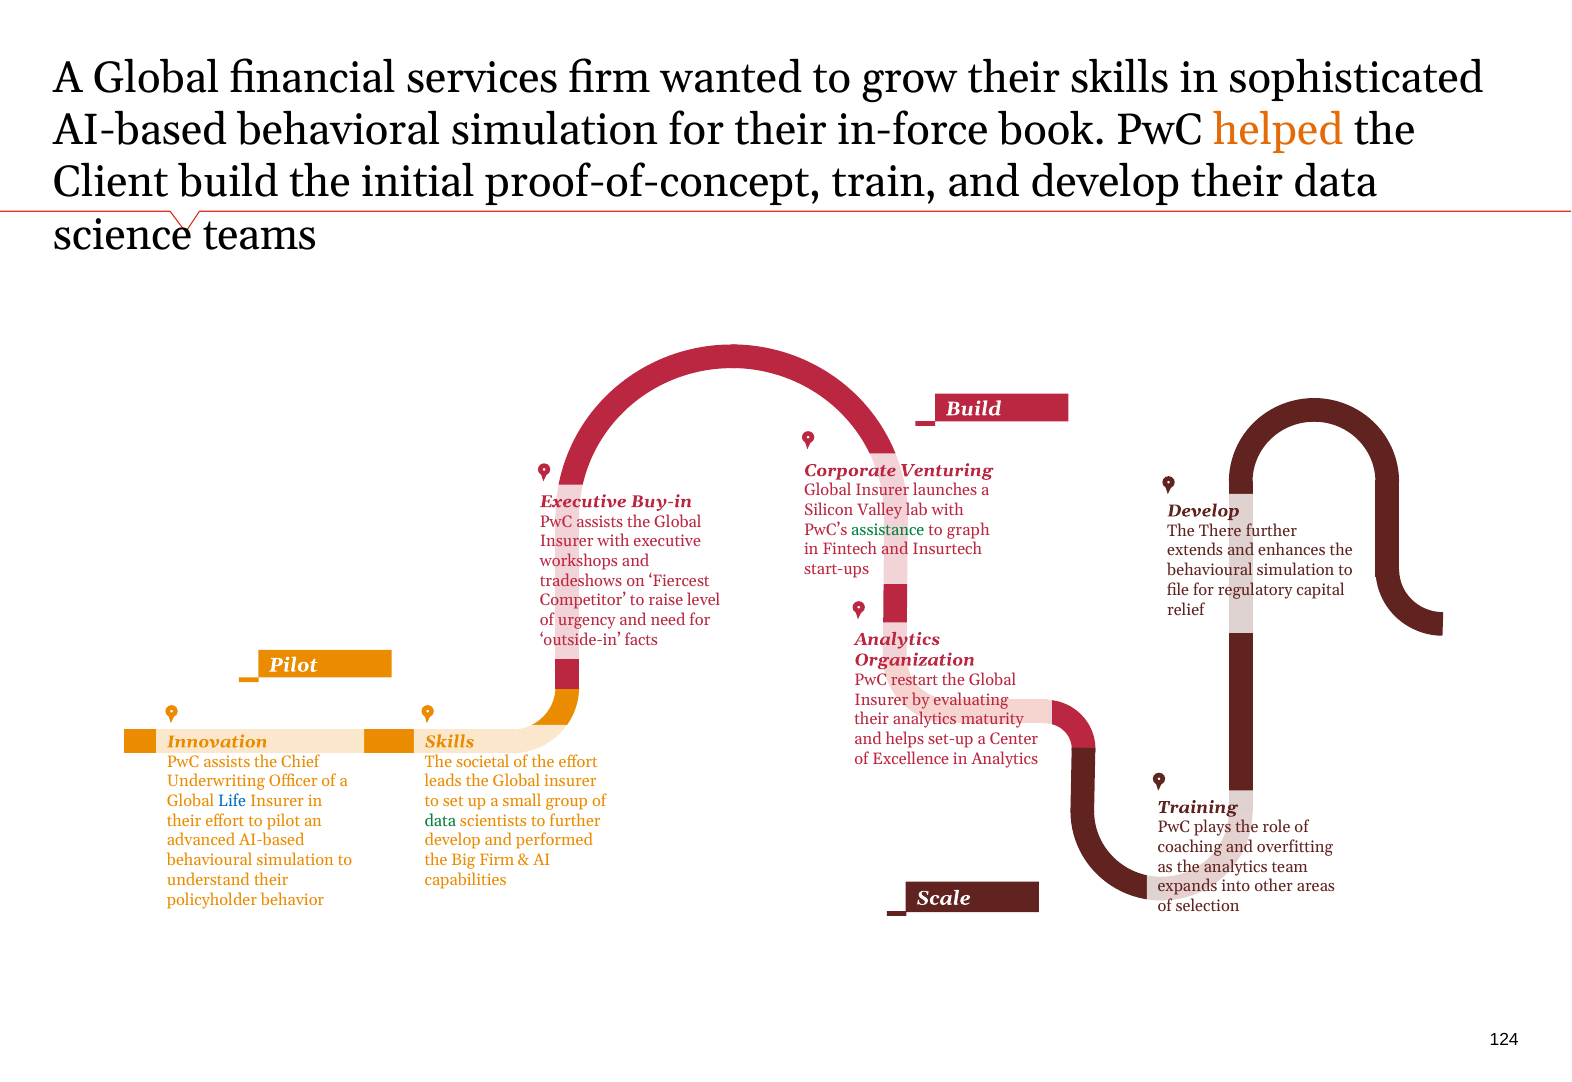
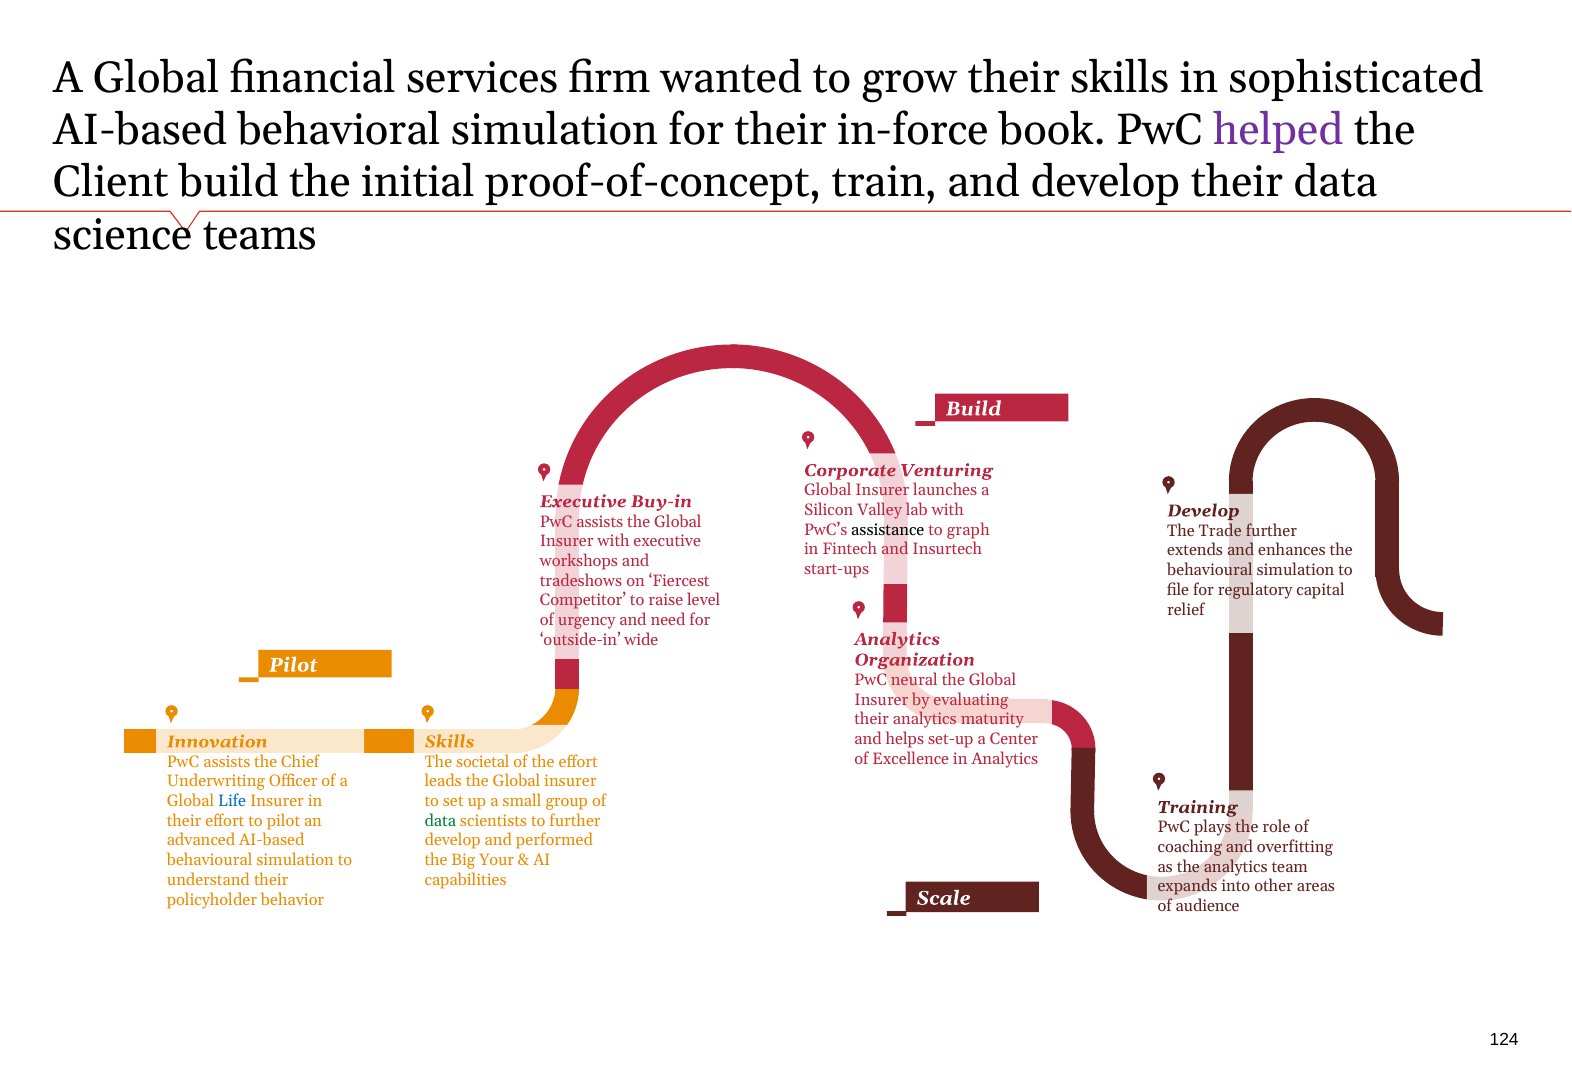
helped colour: orange -> purple
assistance colour: green -> black
There: There -> Trade
facts: facts -> wide
restart: restart -> neural
Big Firm: Firm -> Your
selection: selection -> audience
